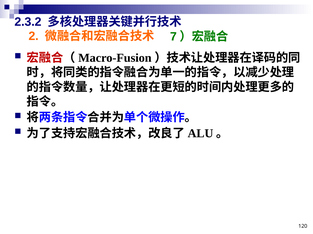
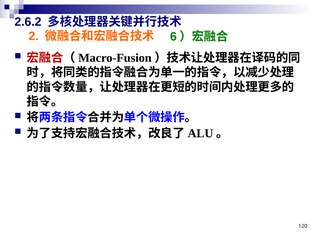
2.3.2: 2.3.2 -> 2.6.2
7: 7 -> 6
